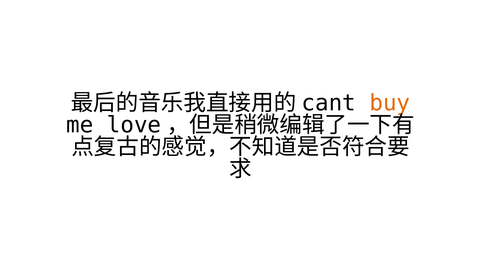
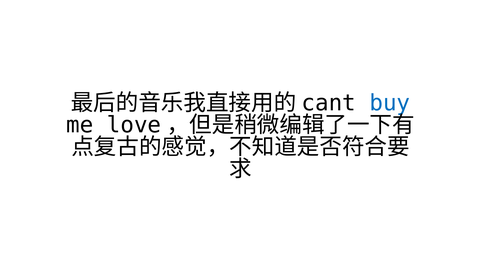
buy colour: orange -> blue
